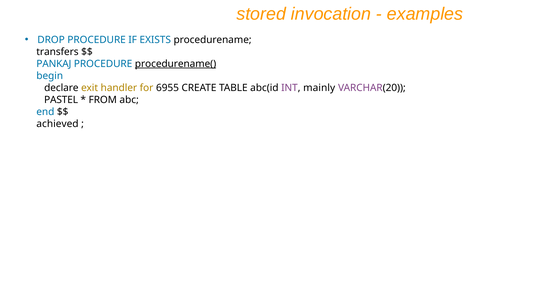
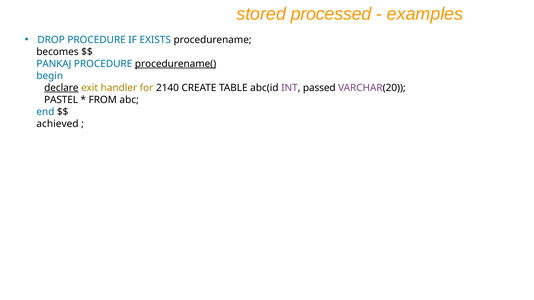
invocation: invocation -> processed
transfers: transfers -> becomes
declare underline: none -> present
6955: 6955 -> 2140
mainly: mainly -> passed
